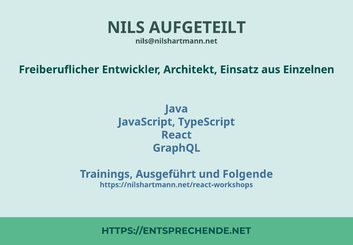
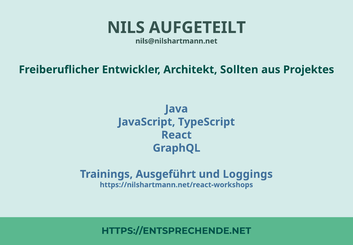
Einsatz: Einsatz -> Sollten
Einzelnen: Einzelnen -> Projektes
Folgende: Folgende -> Loggings
